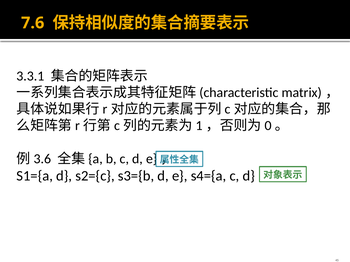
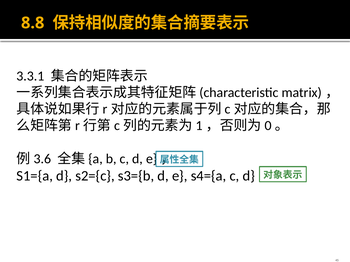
7.6: 7.6 -> 8.8
